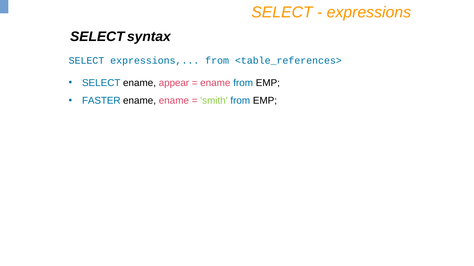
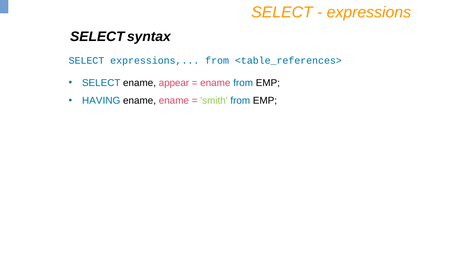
FASTER: FASTER -> HAVING
